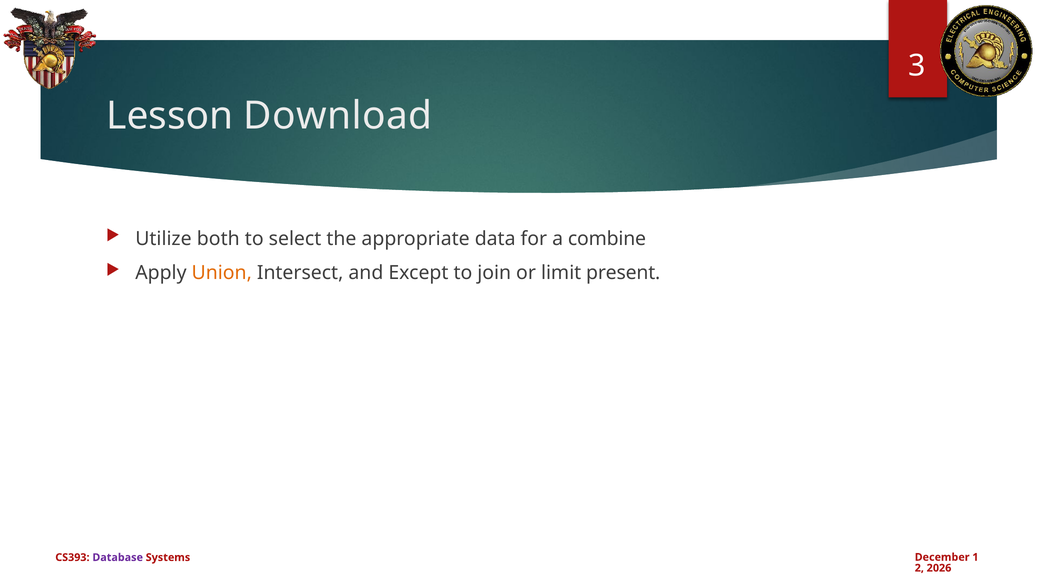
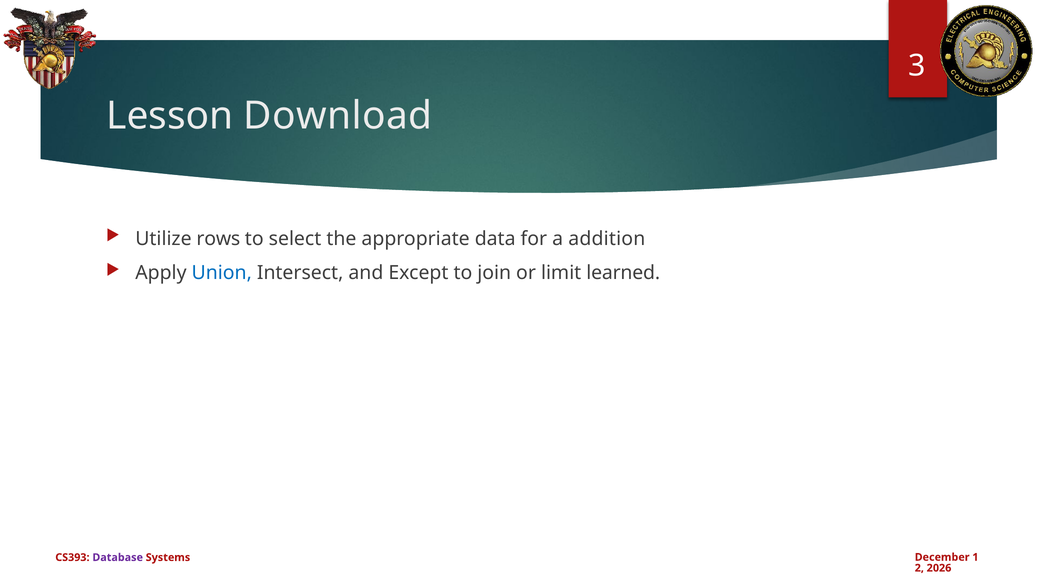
both: both -> rows
combine: combine -> addition
Union colour: orange -> blue
present: present -> learned
